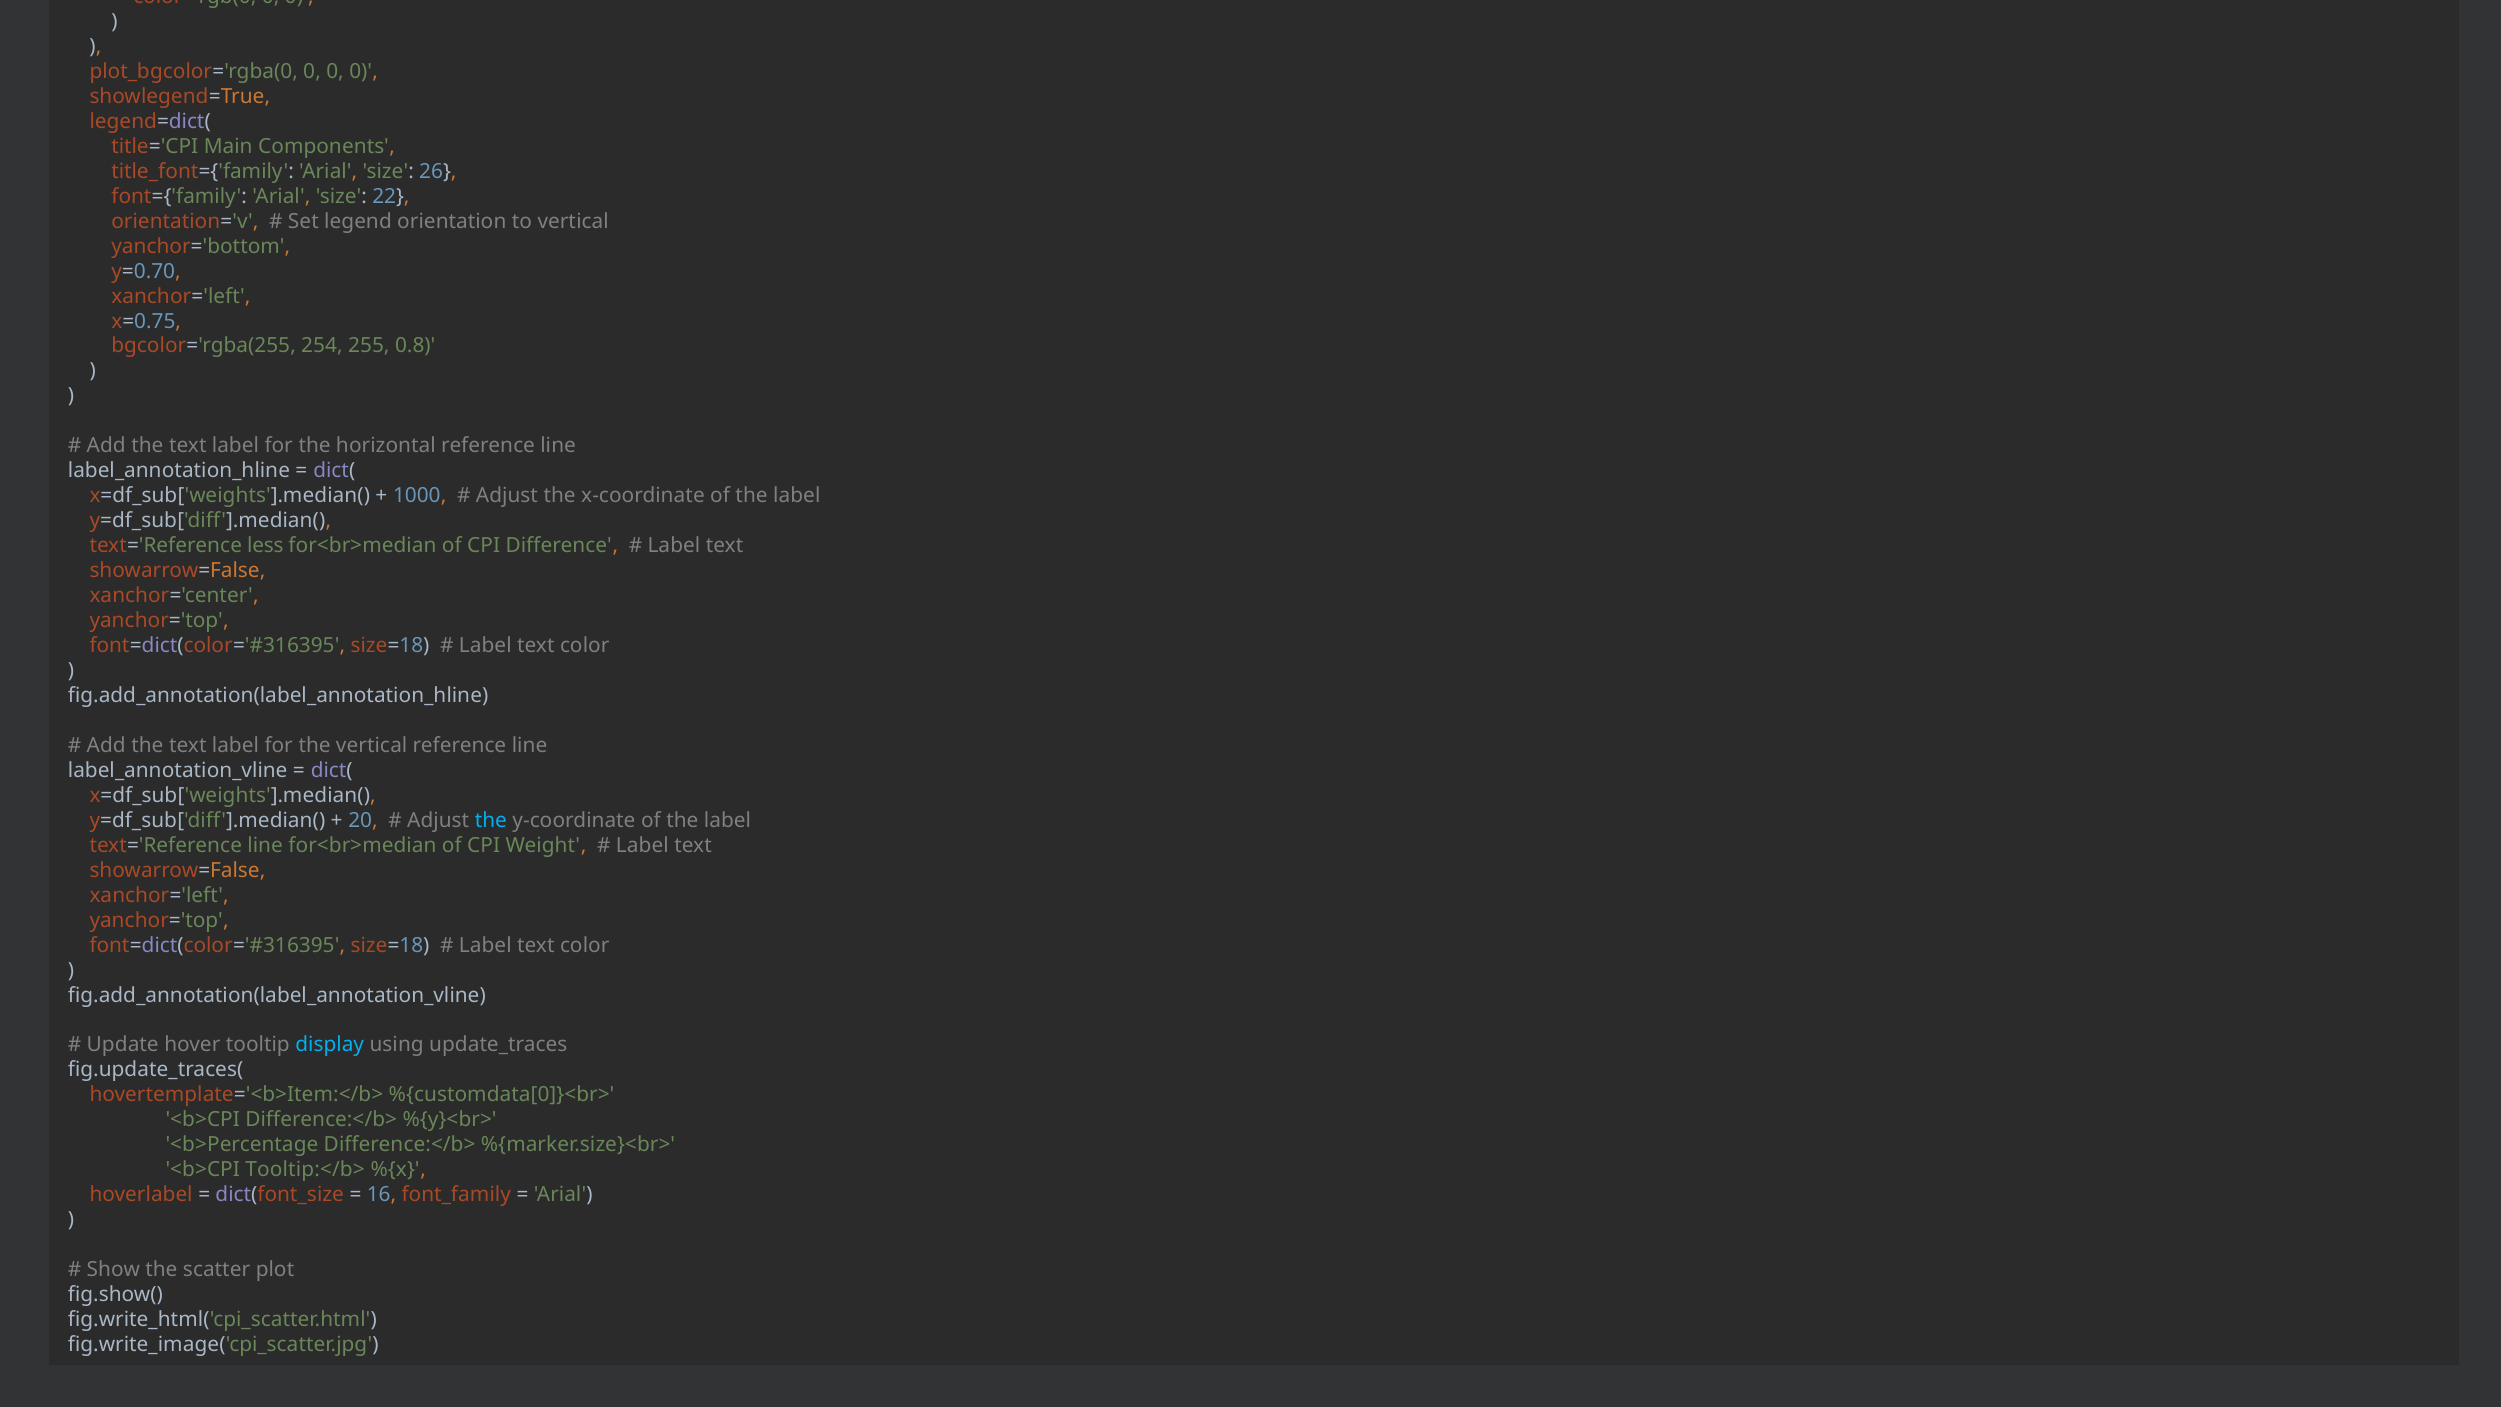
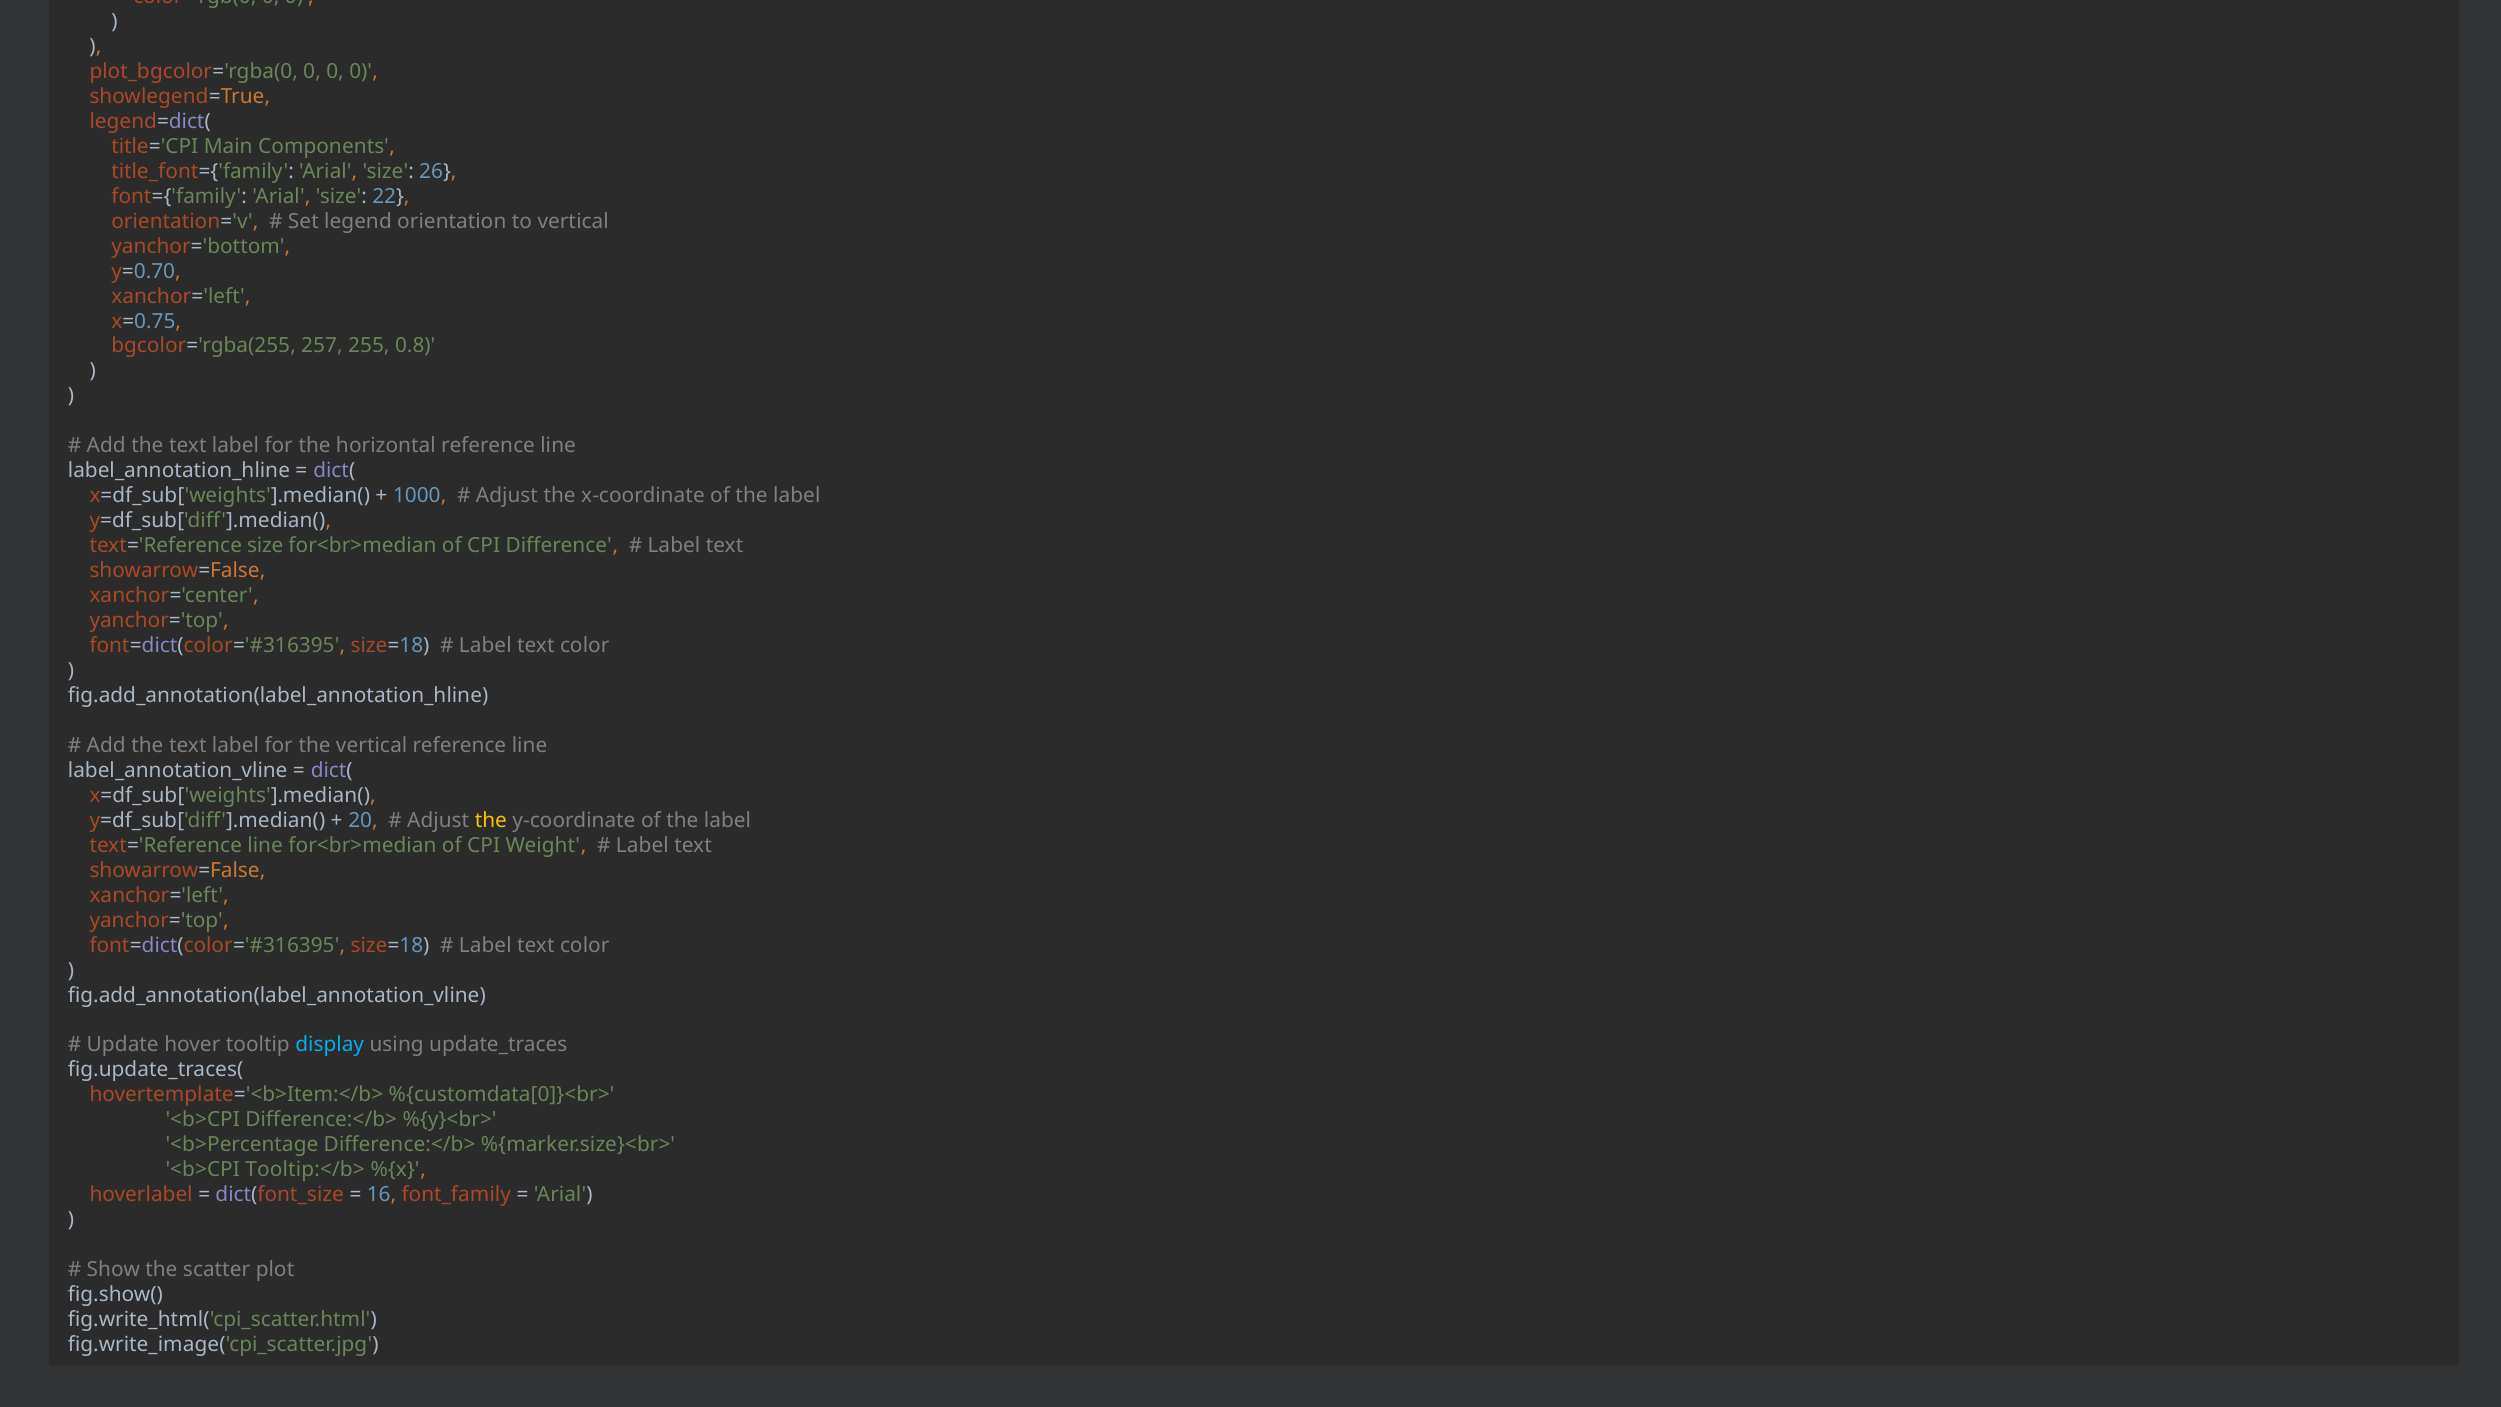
254: 254 -> 257
text='Reference less: less -> size
the at (491, 820) colour: light blue -> yellow
